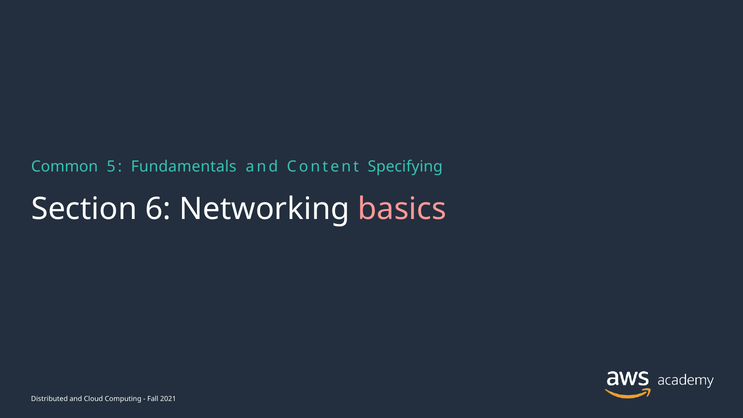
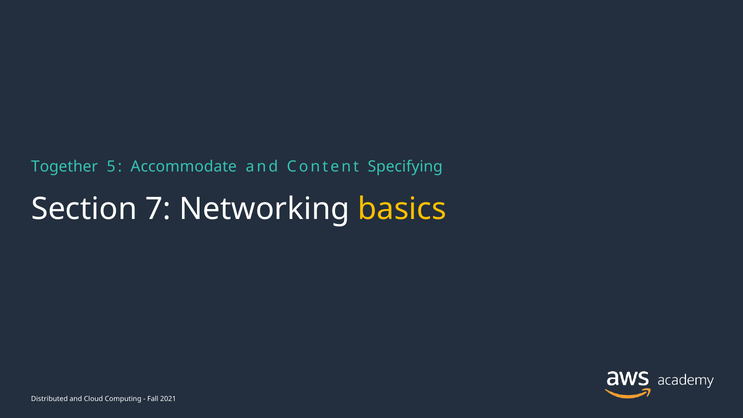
Common: Common -> Together
Fundamentals: Fundamentals -> Accommodate
6: 6 -> 7
basics colour: pink -> yellow
